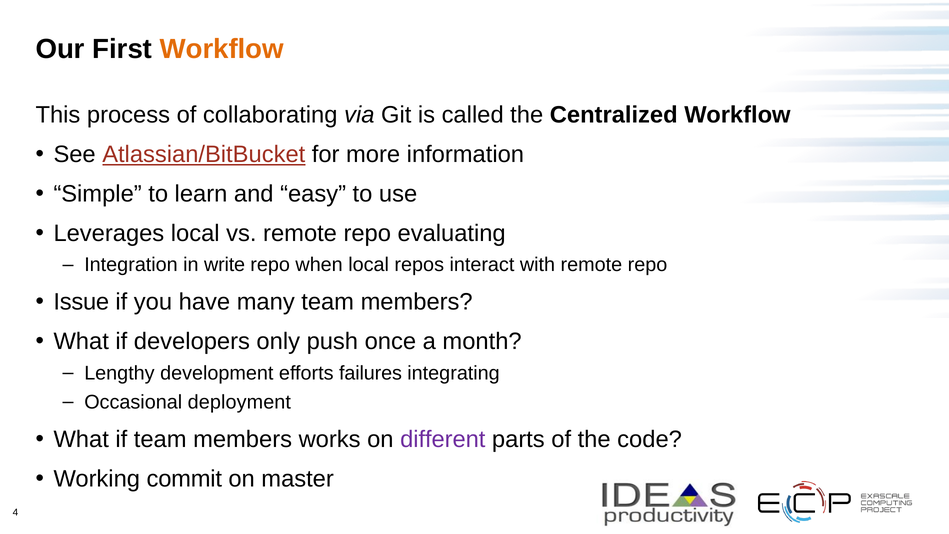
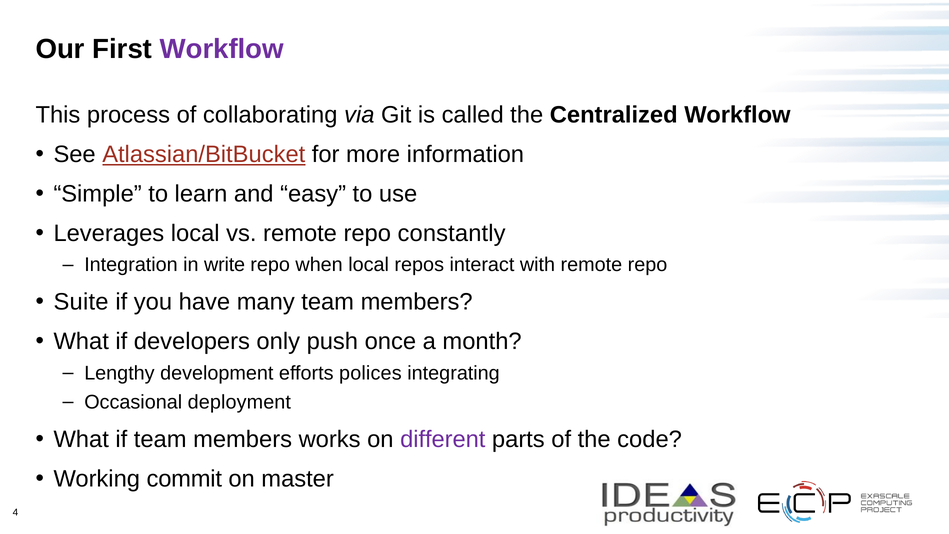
Workflow at (222, 49) colour: orange -> purple
evaluating: evaluating -> constantly
Issue: Issue -> Suite
failures: failures -> polices
